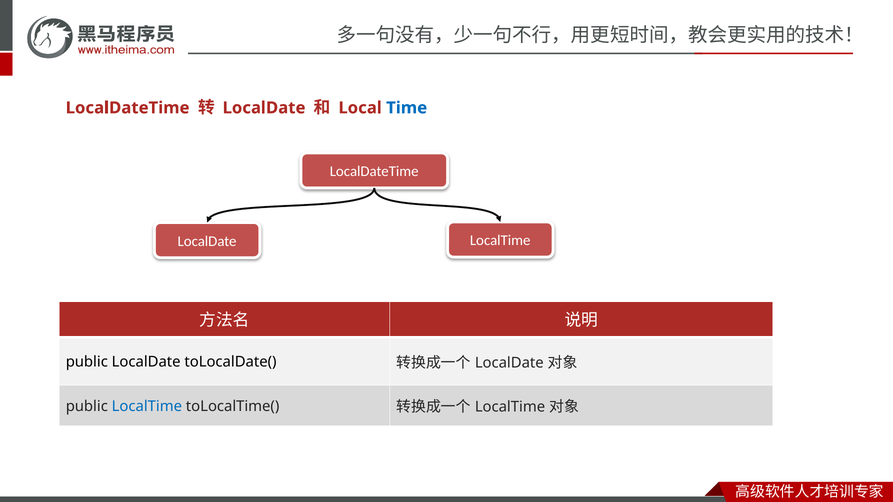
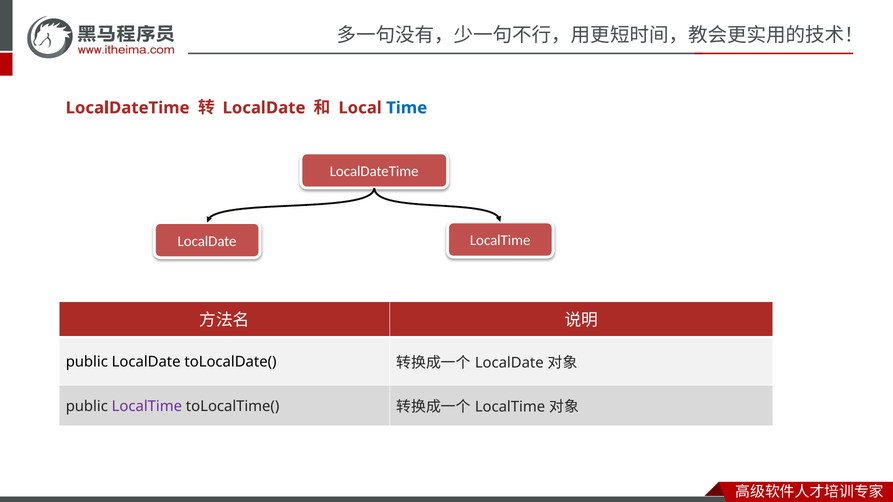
LocalTime at (147, 407) colour: blue -> purple
